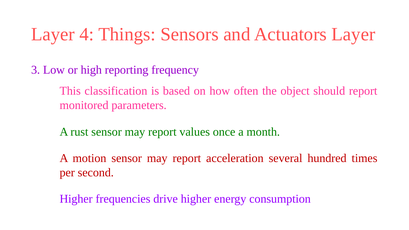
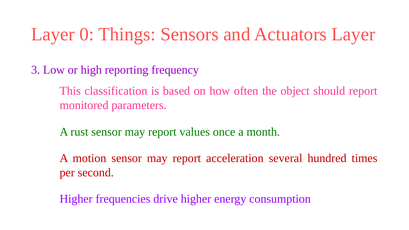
4: 4 -> 0
